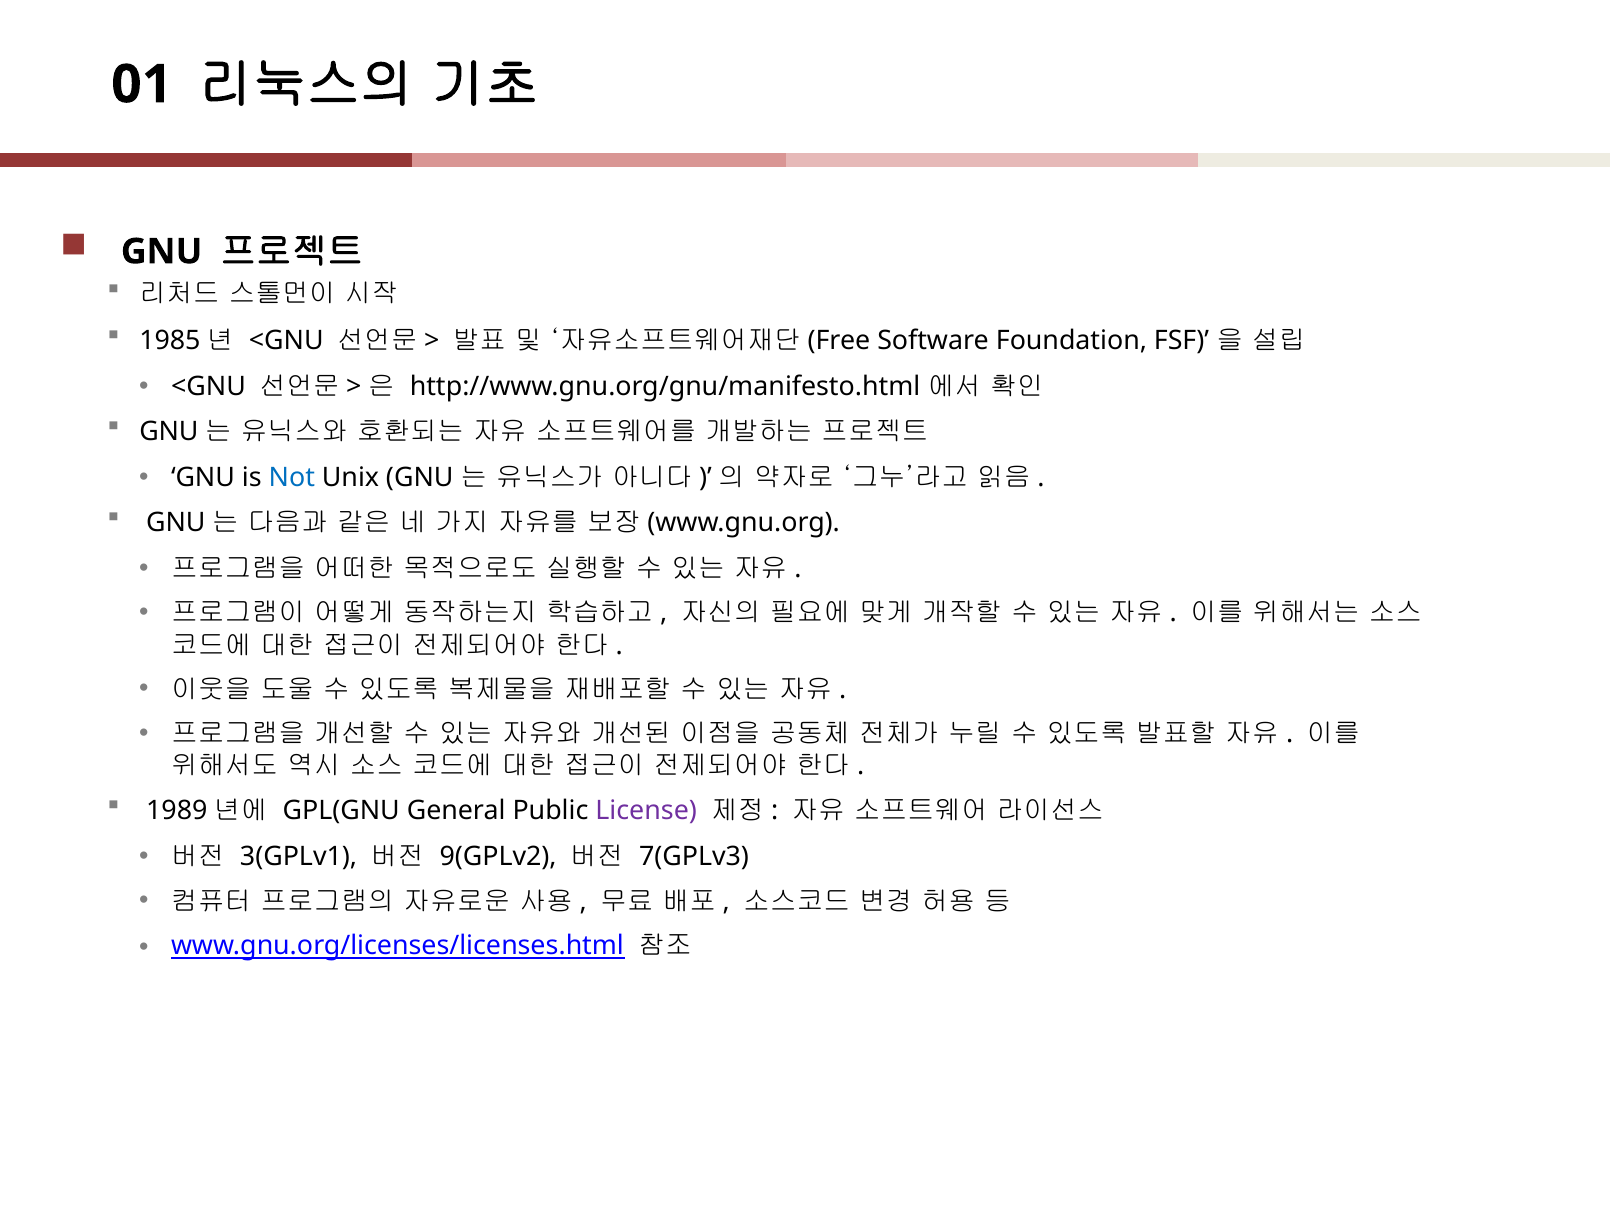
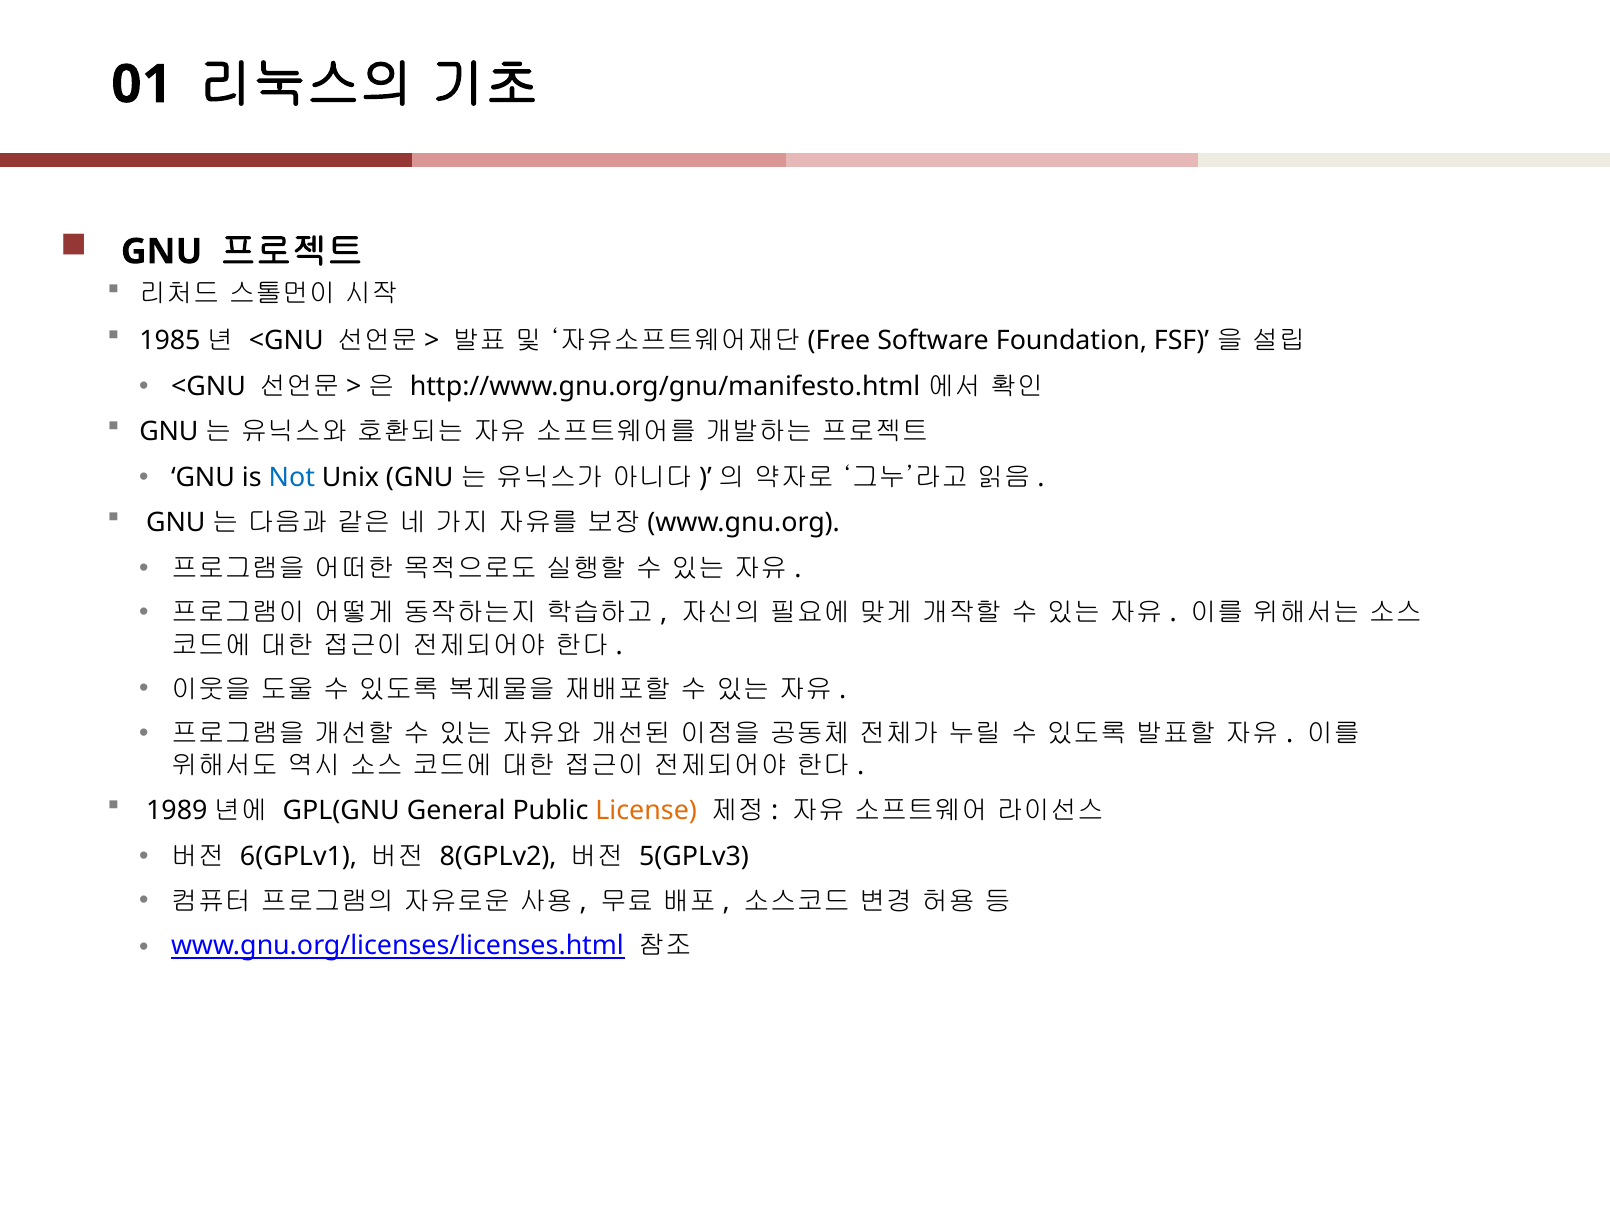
License colour: purple -> orange
3(GPLv1: 3(GPLv1 -> 6(GPLv1
9(GPLv2: 9(GPLv2 -> 8(GPLv2
7(GPLv3: 7(GPLv3 -> 5(GPLv3
